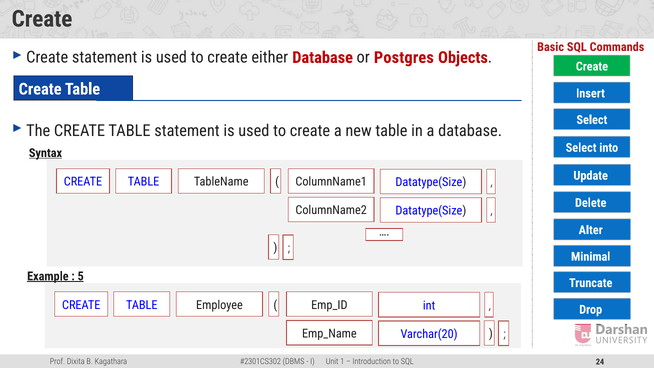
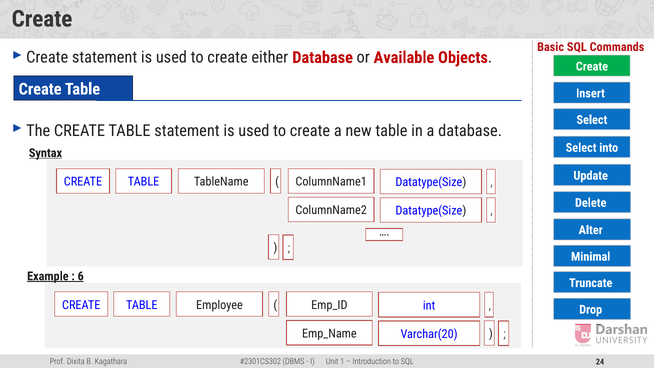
Postgres: Postgres -> Available
5: 5 -> 6
